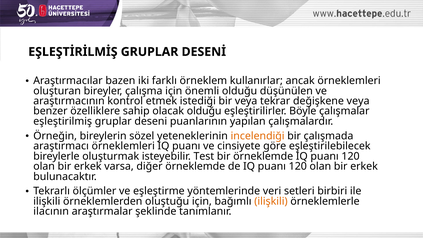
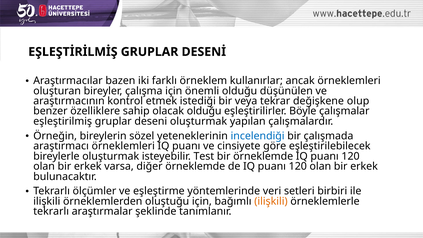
değişkene veya: veya -> olup
deseni puanlarının: puanlarının -> oluşturmak
incelendiği colour: orange -> blue
ilacının at (51, 211): ilacının -> tekrarlı
